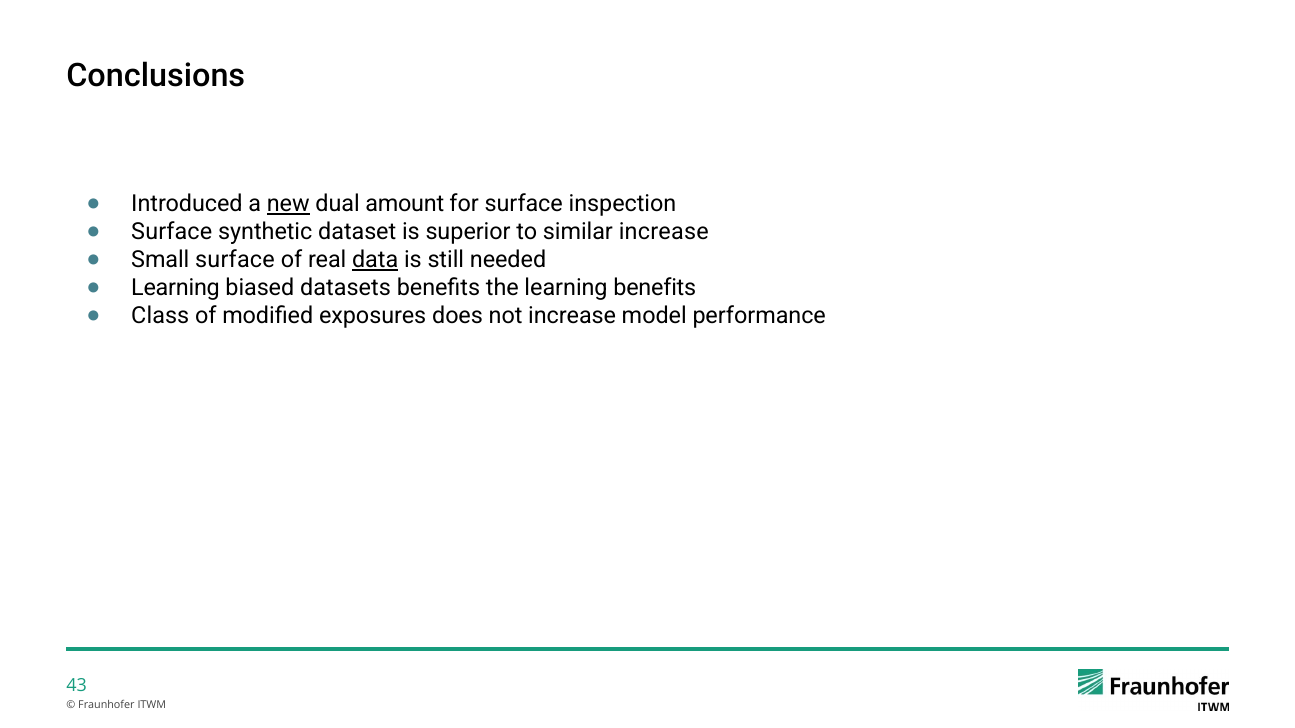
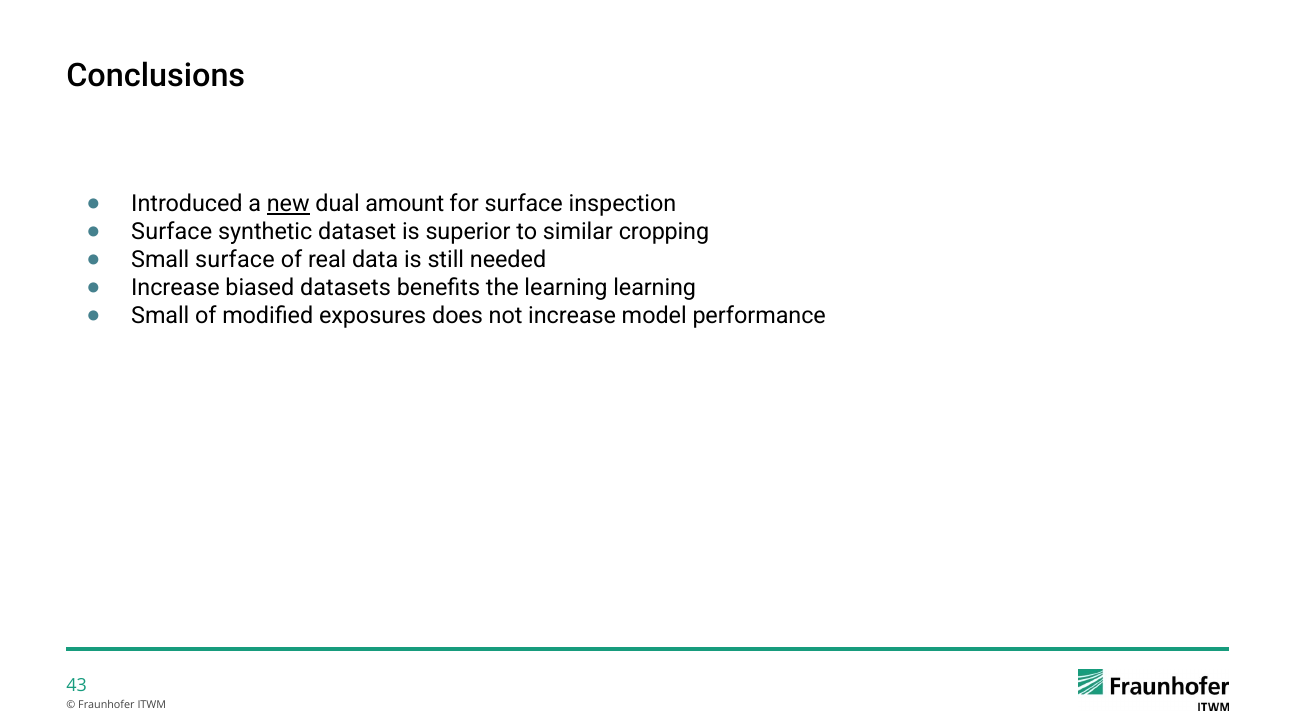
similar increase: increase -> cropping
data underline: present -> none
Learning at (176, 288): Learning -> Increase
learning benefits: benefits -> learning
Class at (160, 316): Class -> Small
